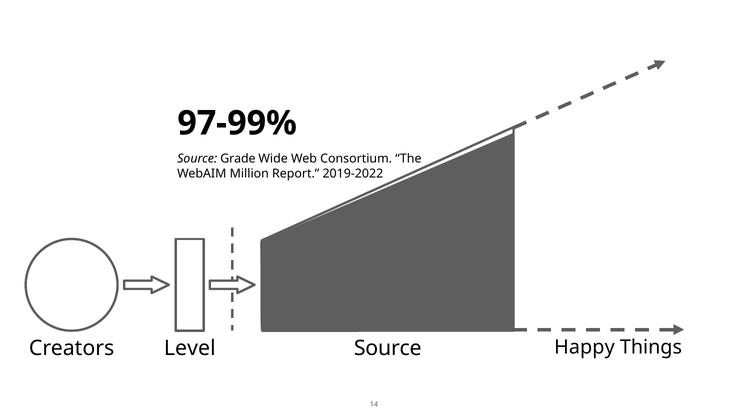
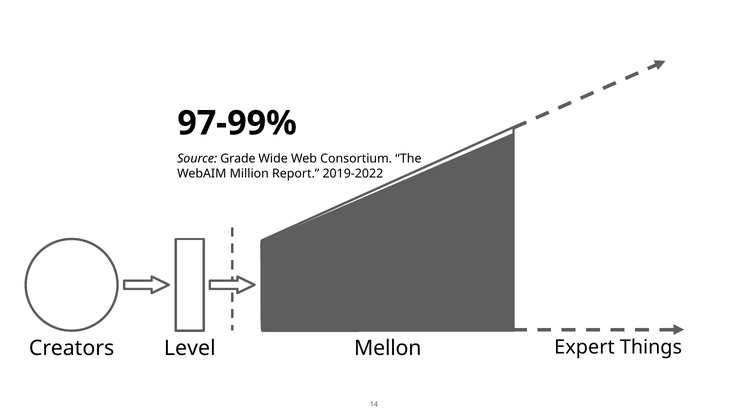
Happy: Happy -> Expert
Source at (388, 349): Source -> Mellon
